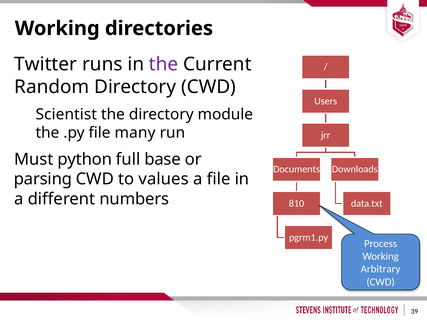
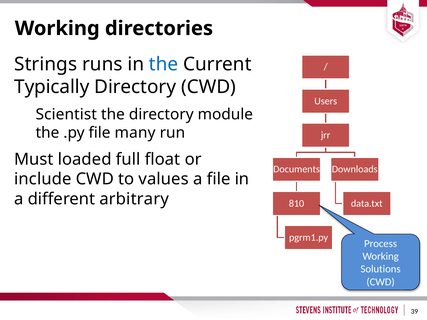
Twitter: Twitter -> Strings
the at (164, 64) colour: purple -> blue
Random: Random -> Typically
python: python -> loaded
base: base -> float
parsing: parsing -> include
numbers: numbers -> arbitrary
Arbitrary: Arbitrary -> Solutions
